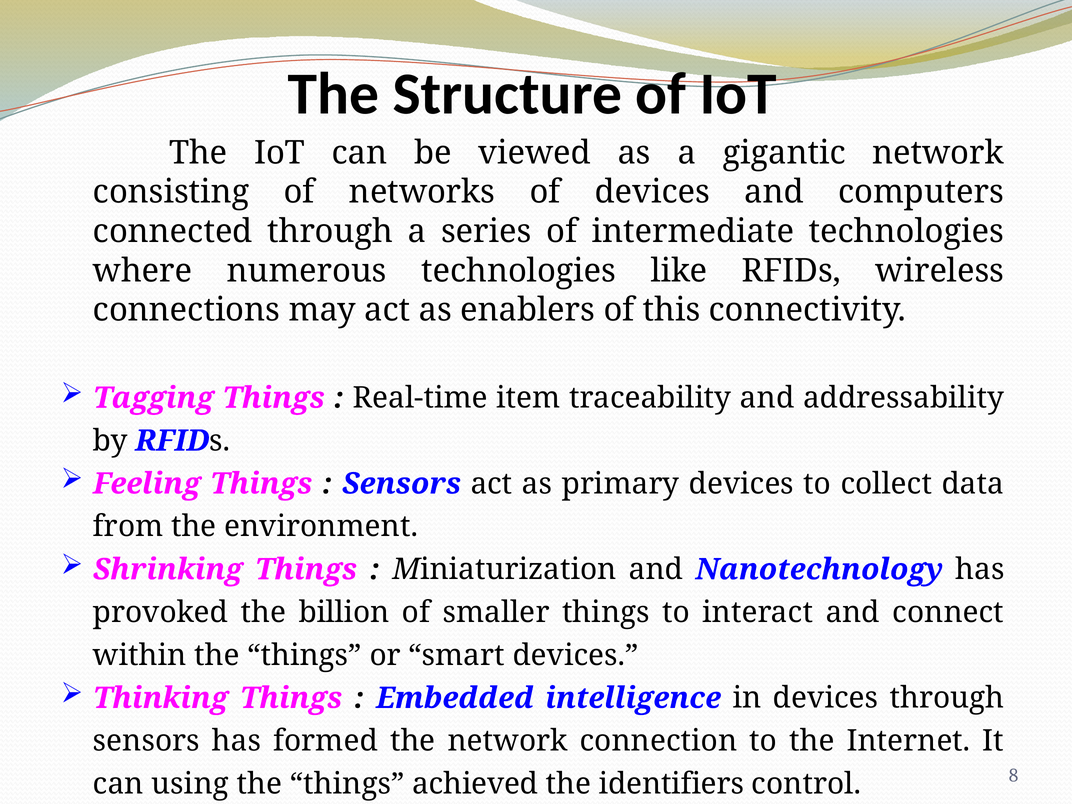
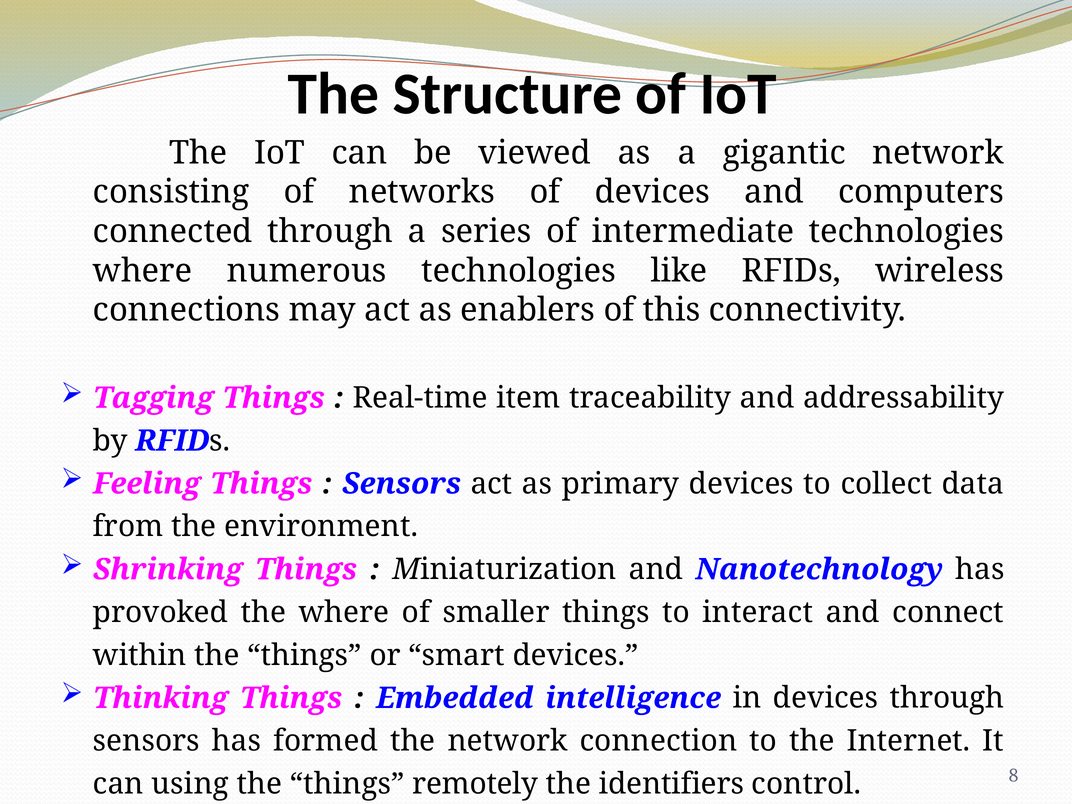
the billion: billion -> where
achieved: achieved -> remotely
